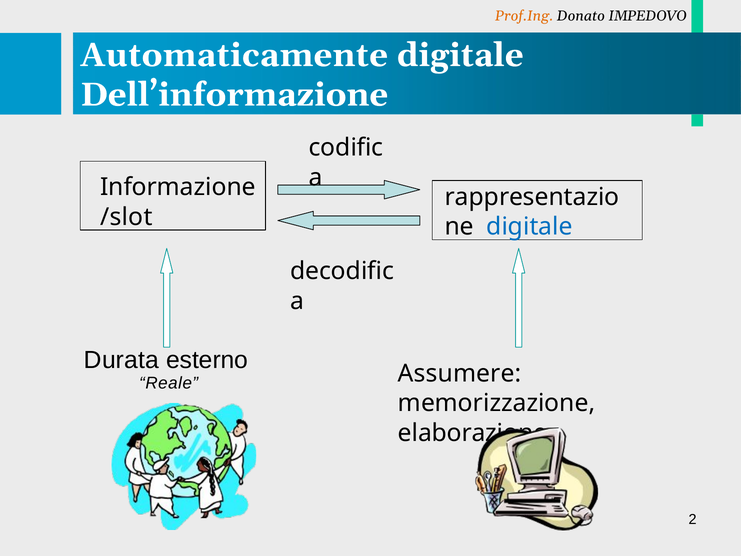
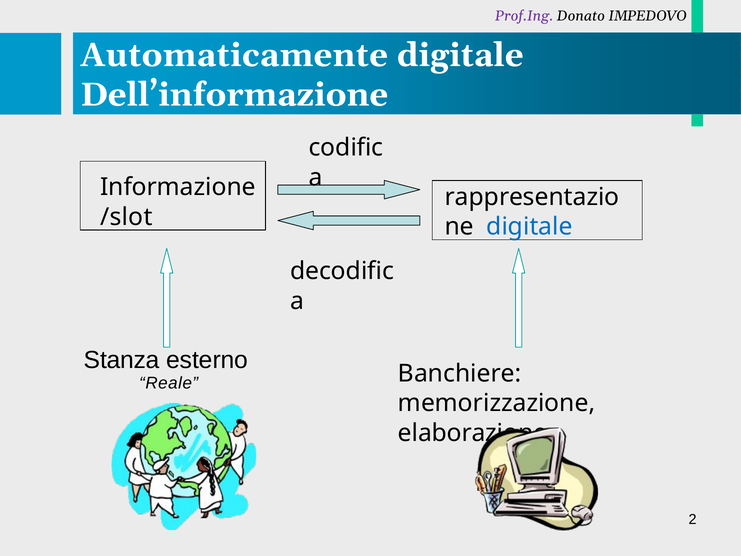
Prof.Ing colour: orange -> purple
Durata: Durata -> Stanza
Assumere: Assumere -> Banchiere
